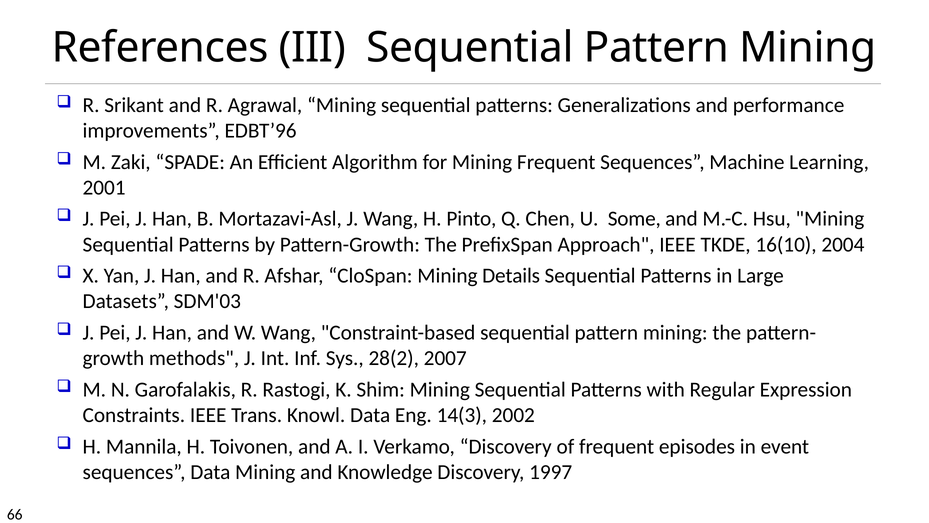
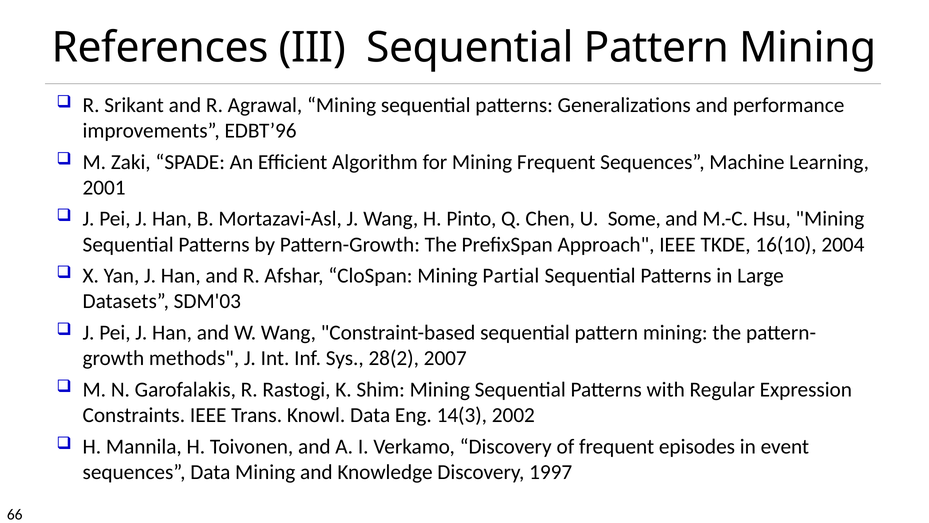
Details: Details -> Partial
